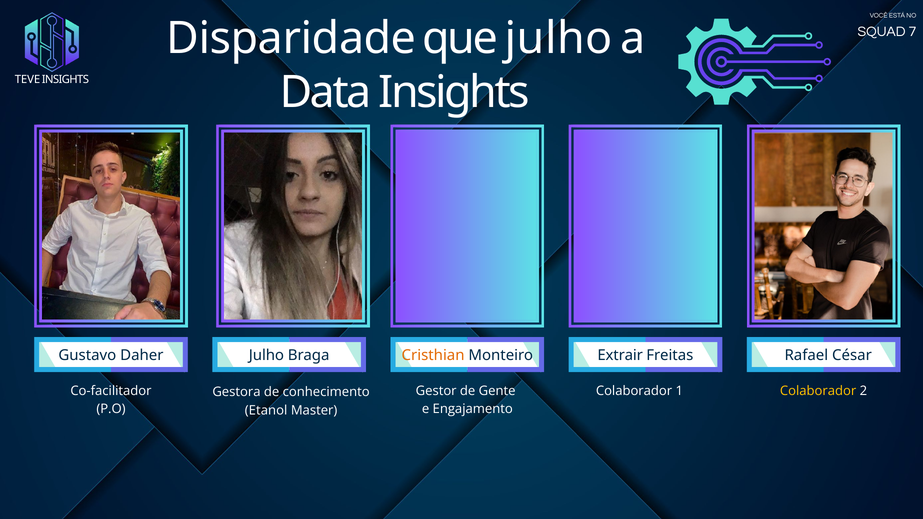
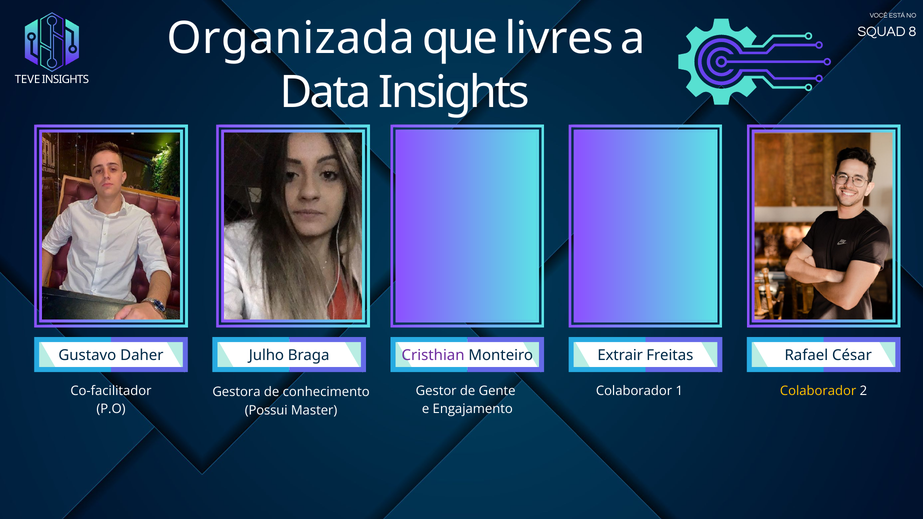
Disparidade: Disparidade -> Organizada
que julho: julho -> livres
7: 7 -> 8
Cristhian colour: orange -> purple
Etanol: Etanol -> Possui
